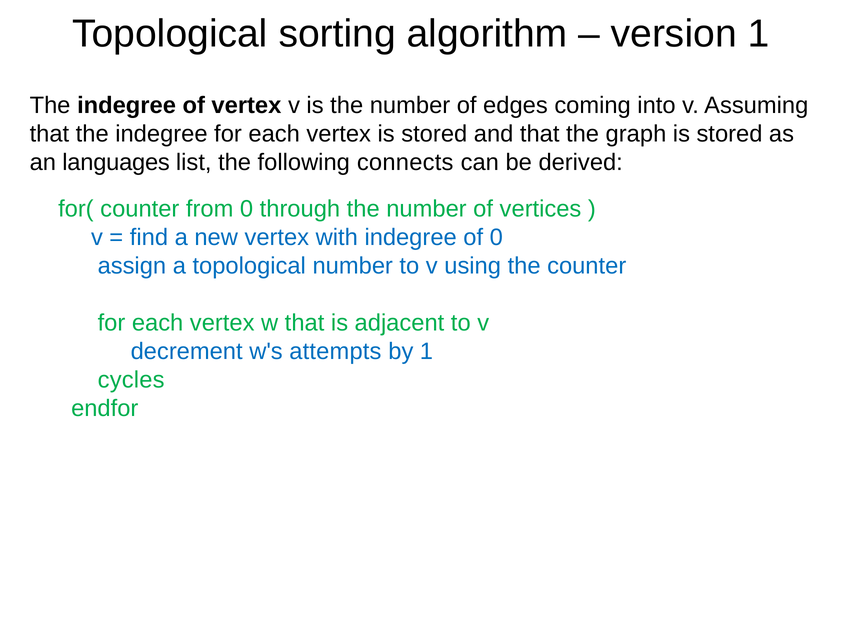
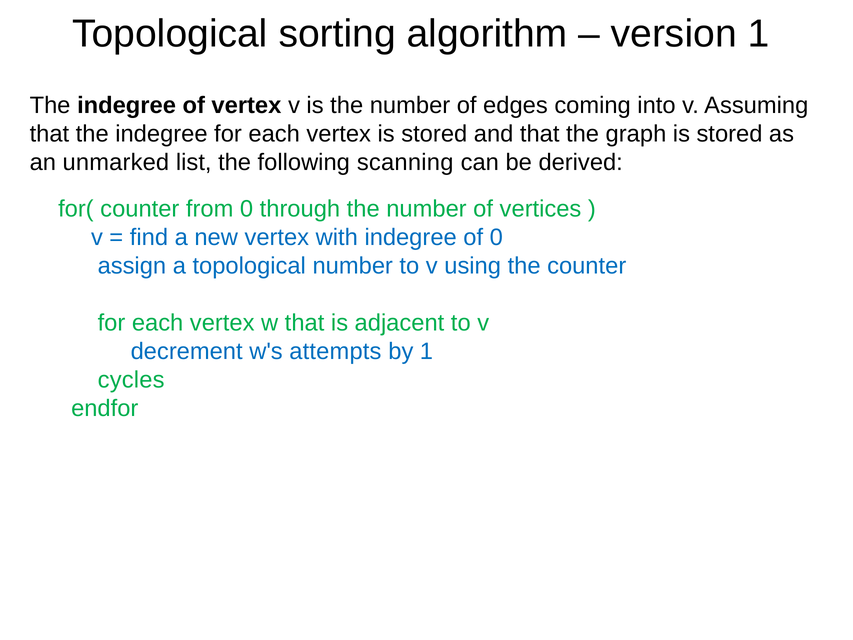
languages: languages -> unmarked
connects: connects -> scanning
